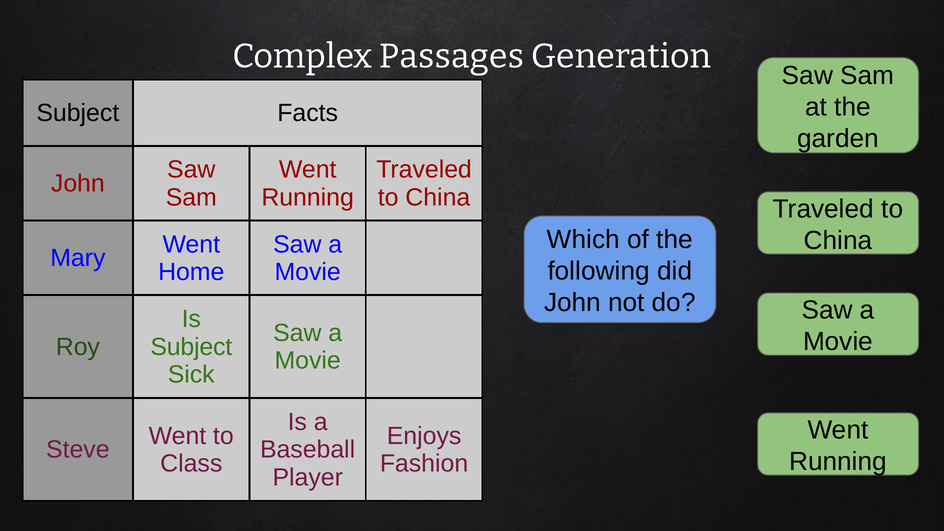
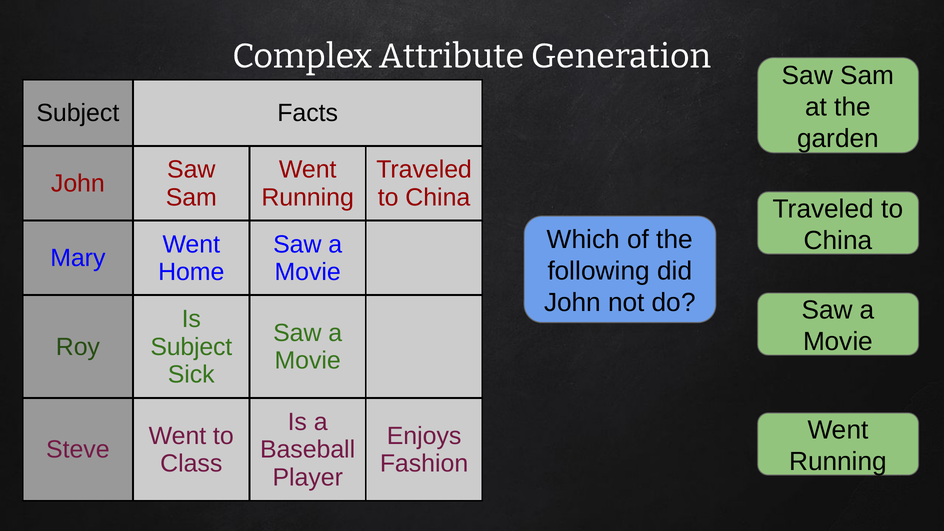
Passages: Passages -> Attribute
